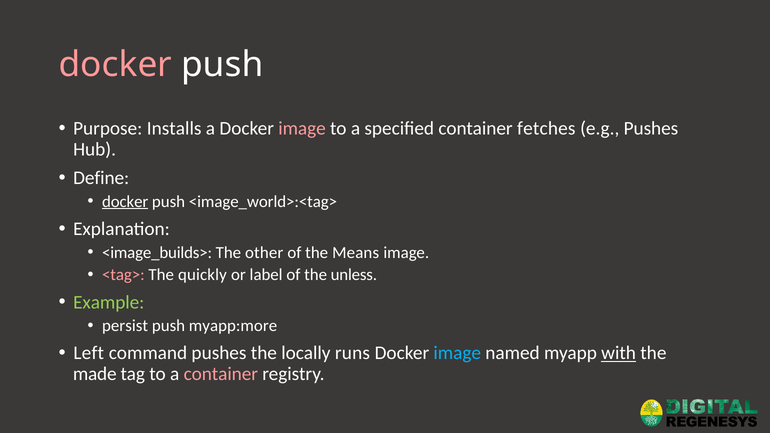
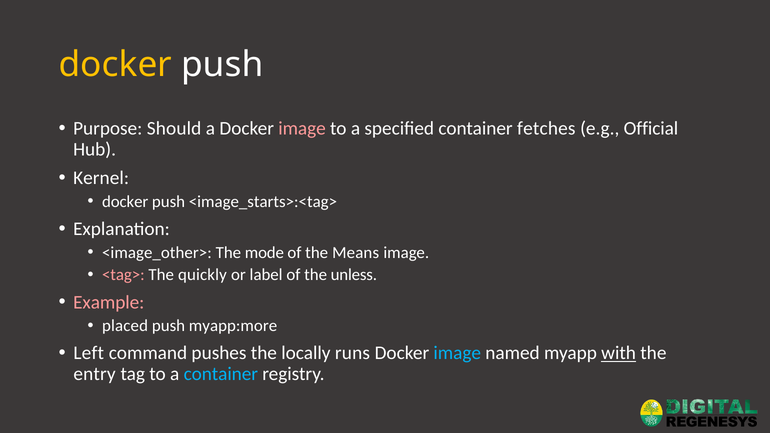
docker at (115, 65) colour: pink -> yellow
Installs: Installs -> Should
e.g Pushes: Pushes -> Official
Define: Define -> Kernel
docker at (125, 202) underline: present -> none
<image_world>:<tag>: <image_world>:<tag> -> <image_starts>:<tag>
<image_builds>: <image_builds> -> <image_other>
other: other -> mode
Example colour: light green -> pink
persist: persist -> placed
made: made -> entry
container at (221, 374) colour: pink -> light blue
